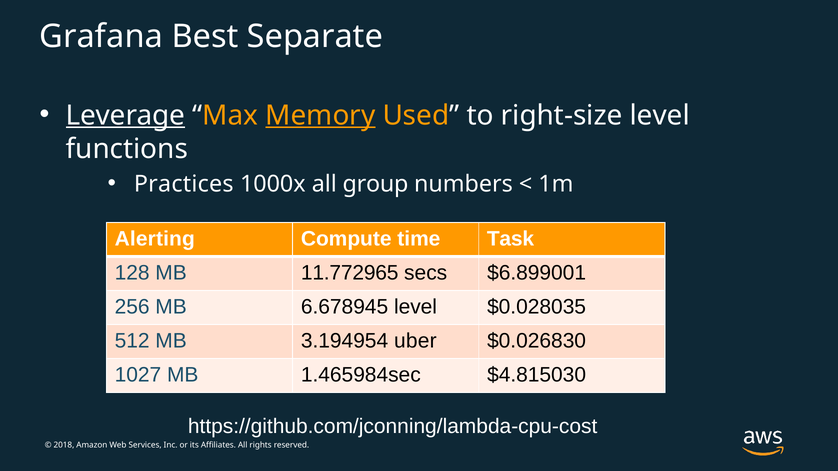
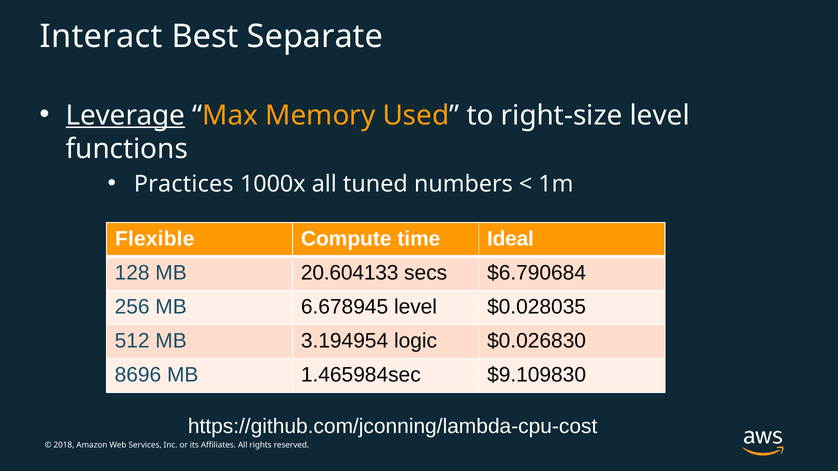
Grafana: Grafana -> Interact
Memory underline: present -> none
group: group -> tuned
Alerting: Alerting -> Flexible
Task: Task -> Ideal
11.772965: 11.772965 -> 20.604133
$6.899001: $6.899001 -> $6.790684
uber: uber -> logic
1027: 1027 -> 8696
$4.815030: $4.815030 -> $9.109830
